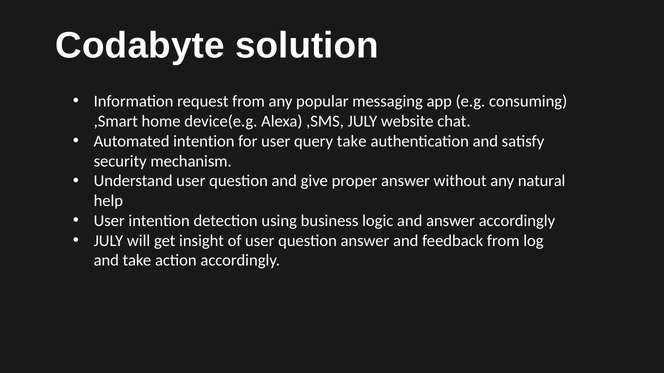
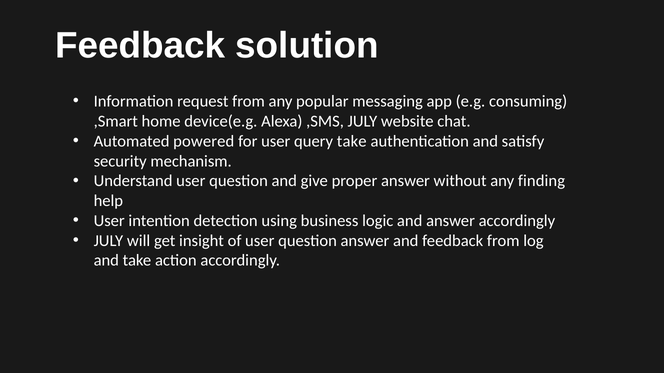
Codabyte at (140, 45): Codabyte -> Feedback
Automated intention: intention -> powered
natural: natural -> finding
